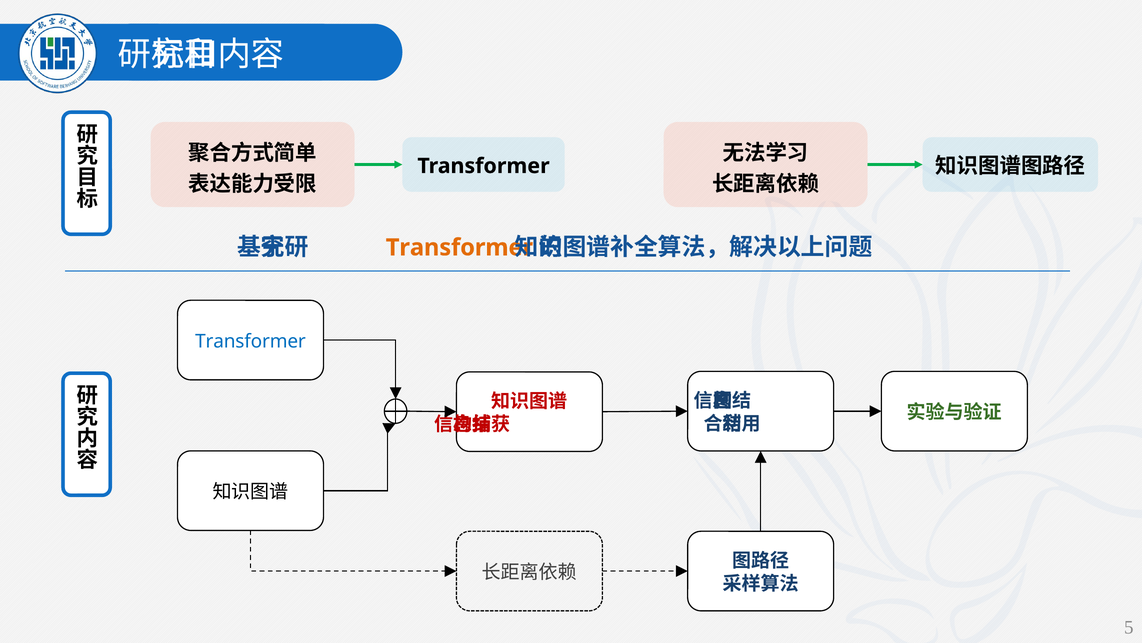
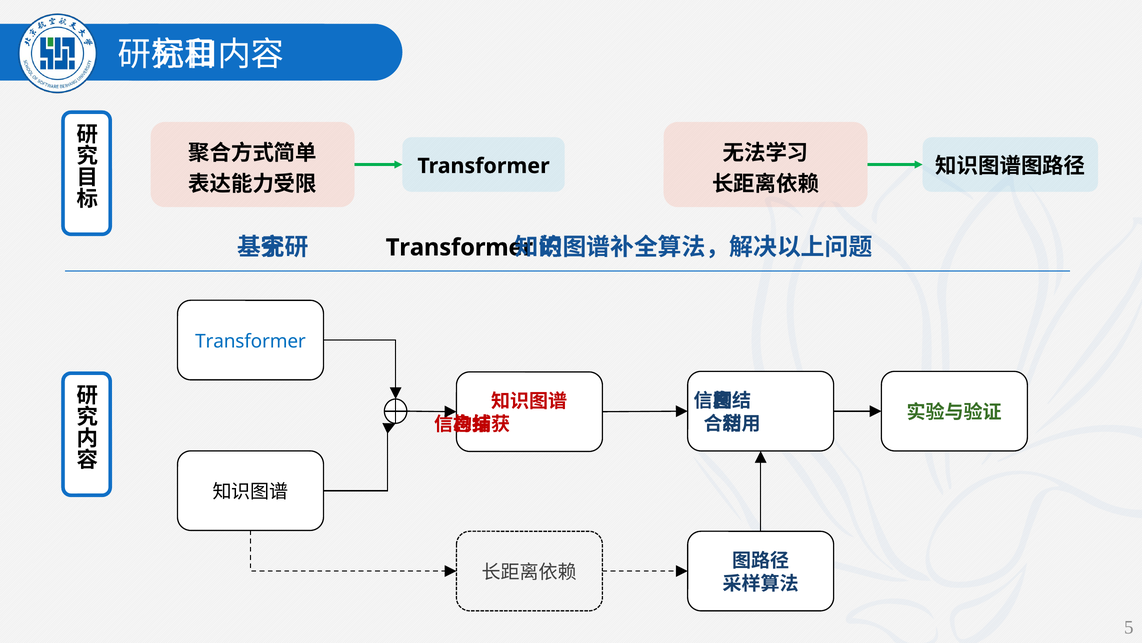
Transformer at (459, 247) colour: orange -> black
